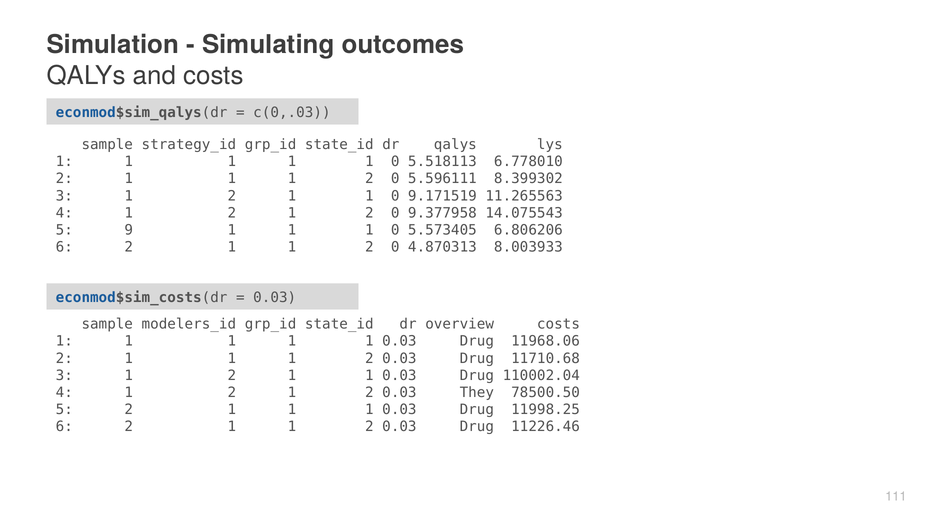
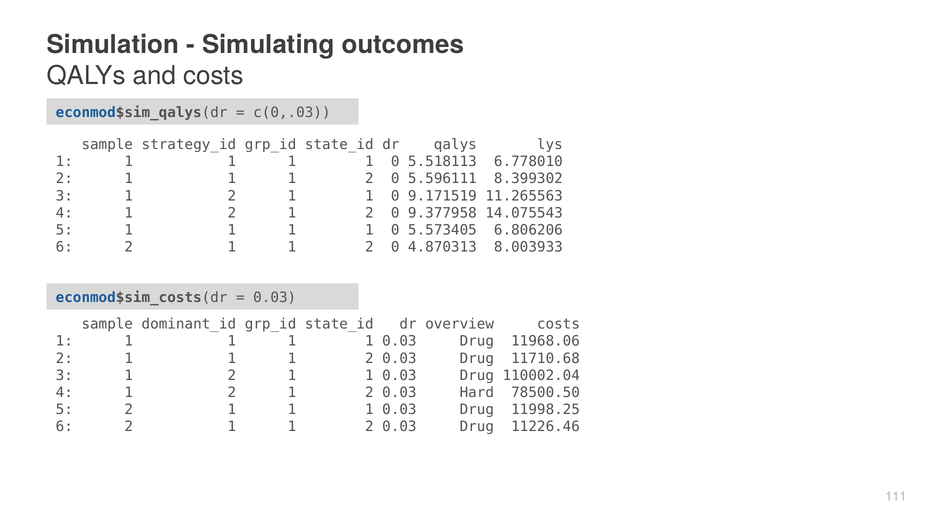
5 9: 9 -> 1
modelers_id: modelers_id -> dominant_id
They: They -> Hard
